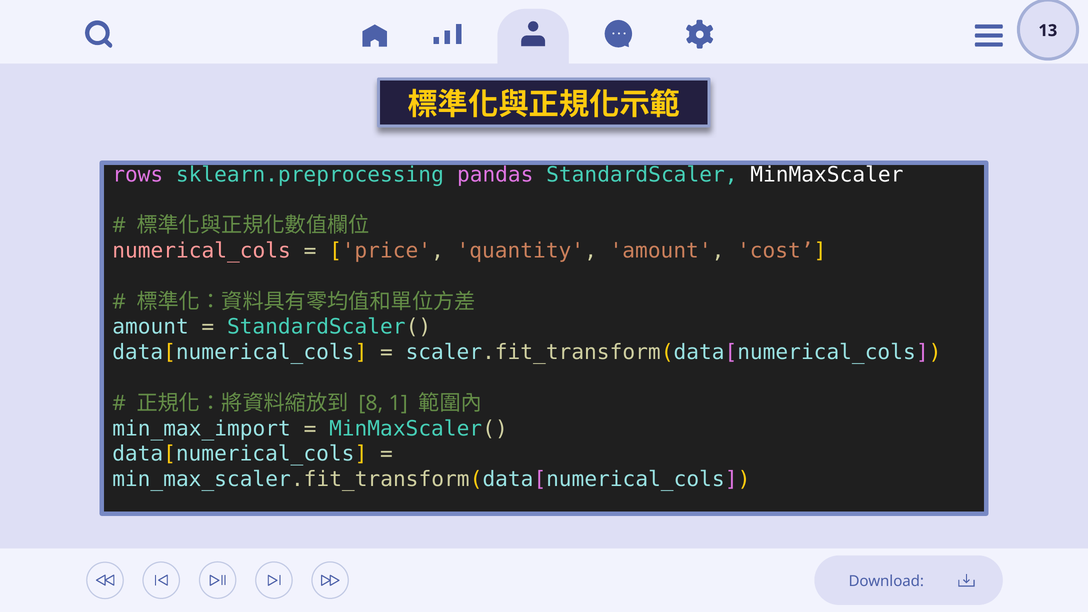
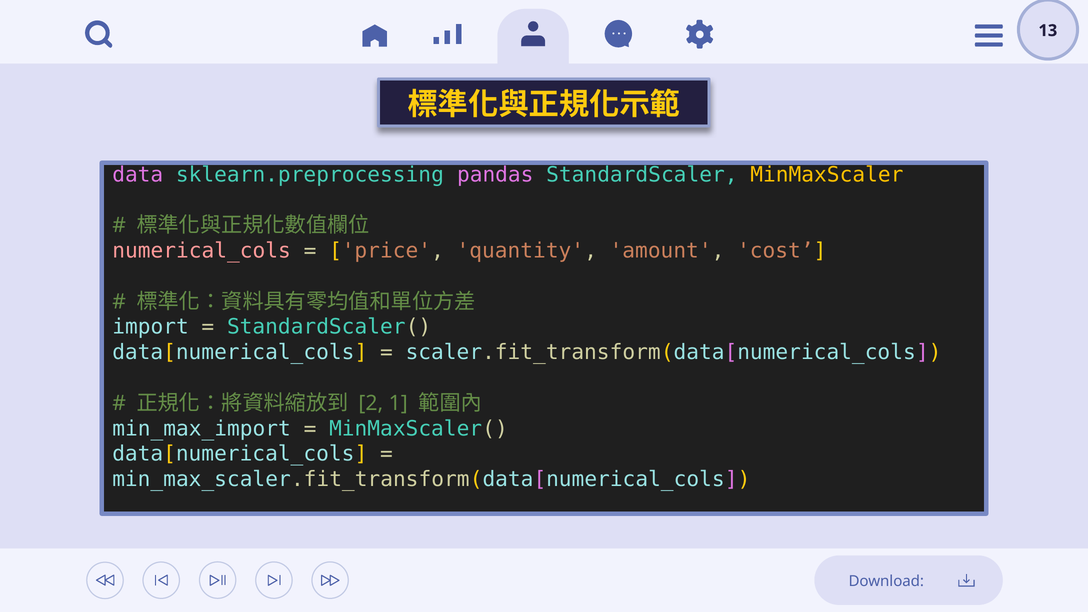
rows: rows -> data
MinMaxScaler colour: white -> yellow
amount at (151, 327): amount -> import
8: 8 -> 2
